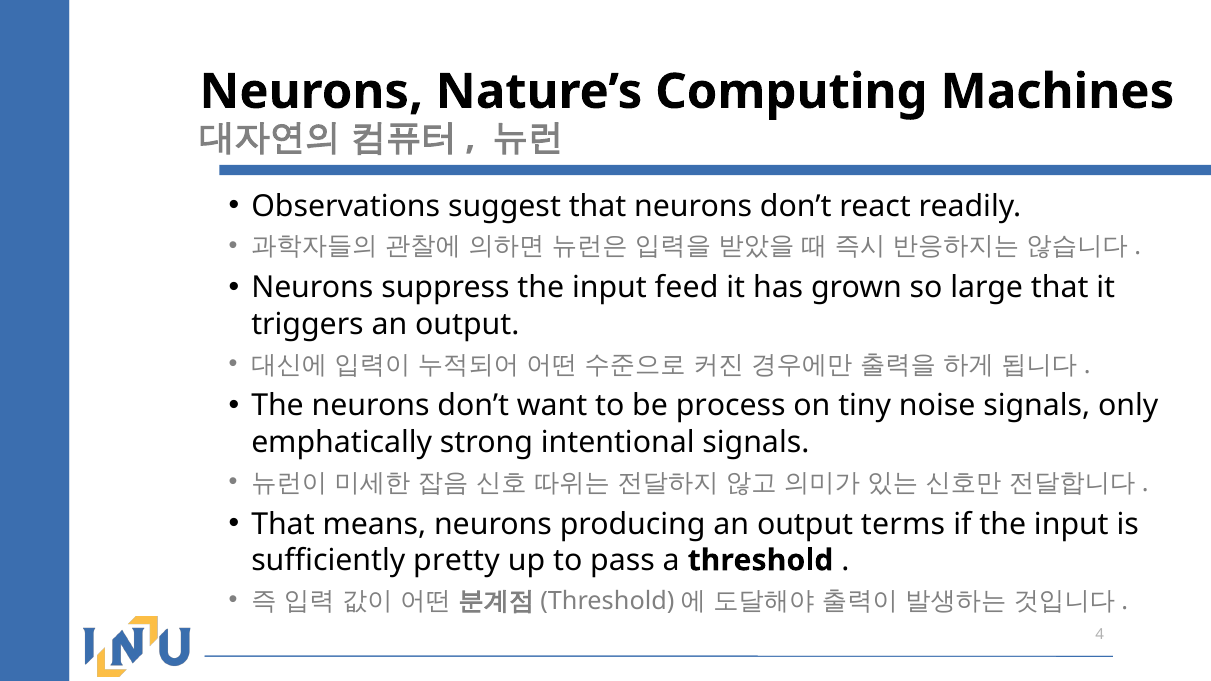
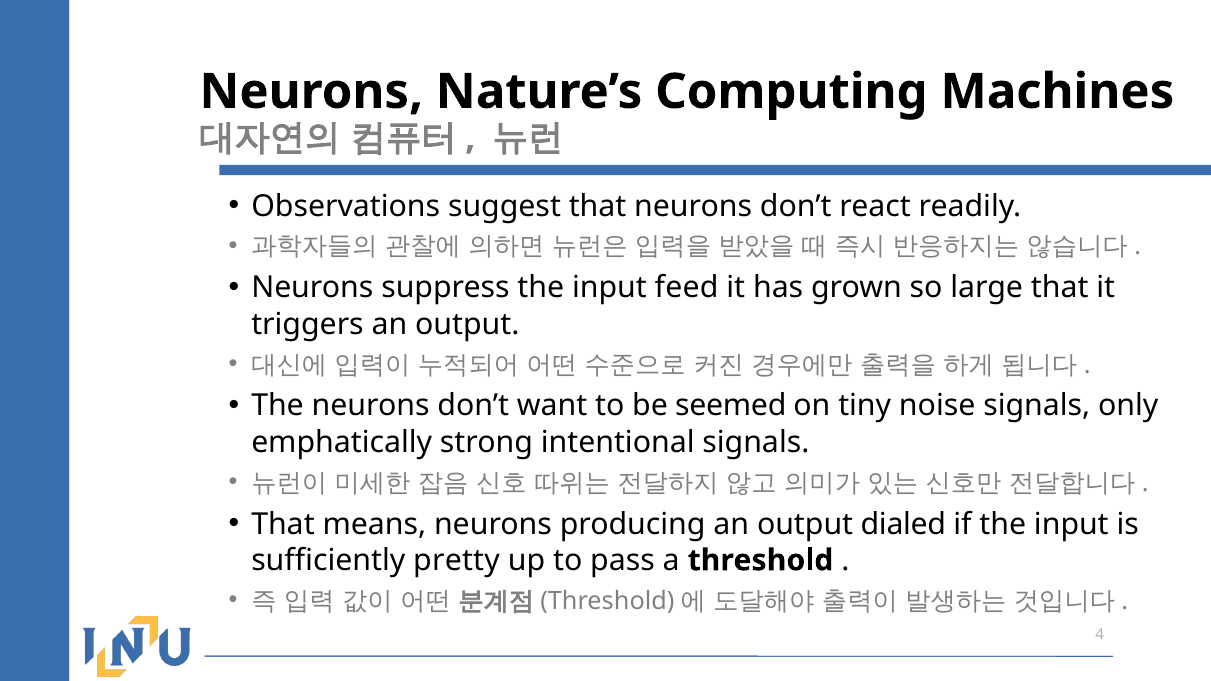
process: process -> seemed
terms: terms -> dialed
